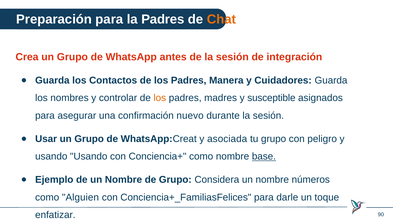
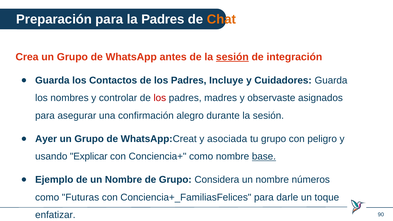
sesión at (232, 57) underline: none -> present
Manera: Manera -> Incluye
los at (160, 98) colour: orange -> red
susceptible: susceptible -> observaste
nuevo: nuevo -> alegro
Usar: Usar -> Ayer
usando Usando: Usando -> Explicar
Alguien: Alguien -> Futuras
